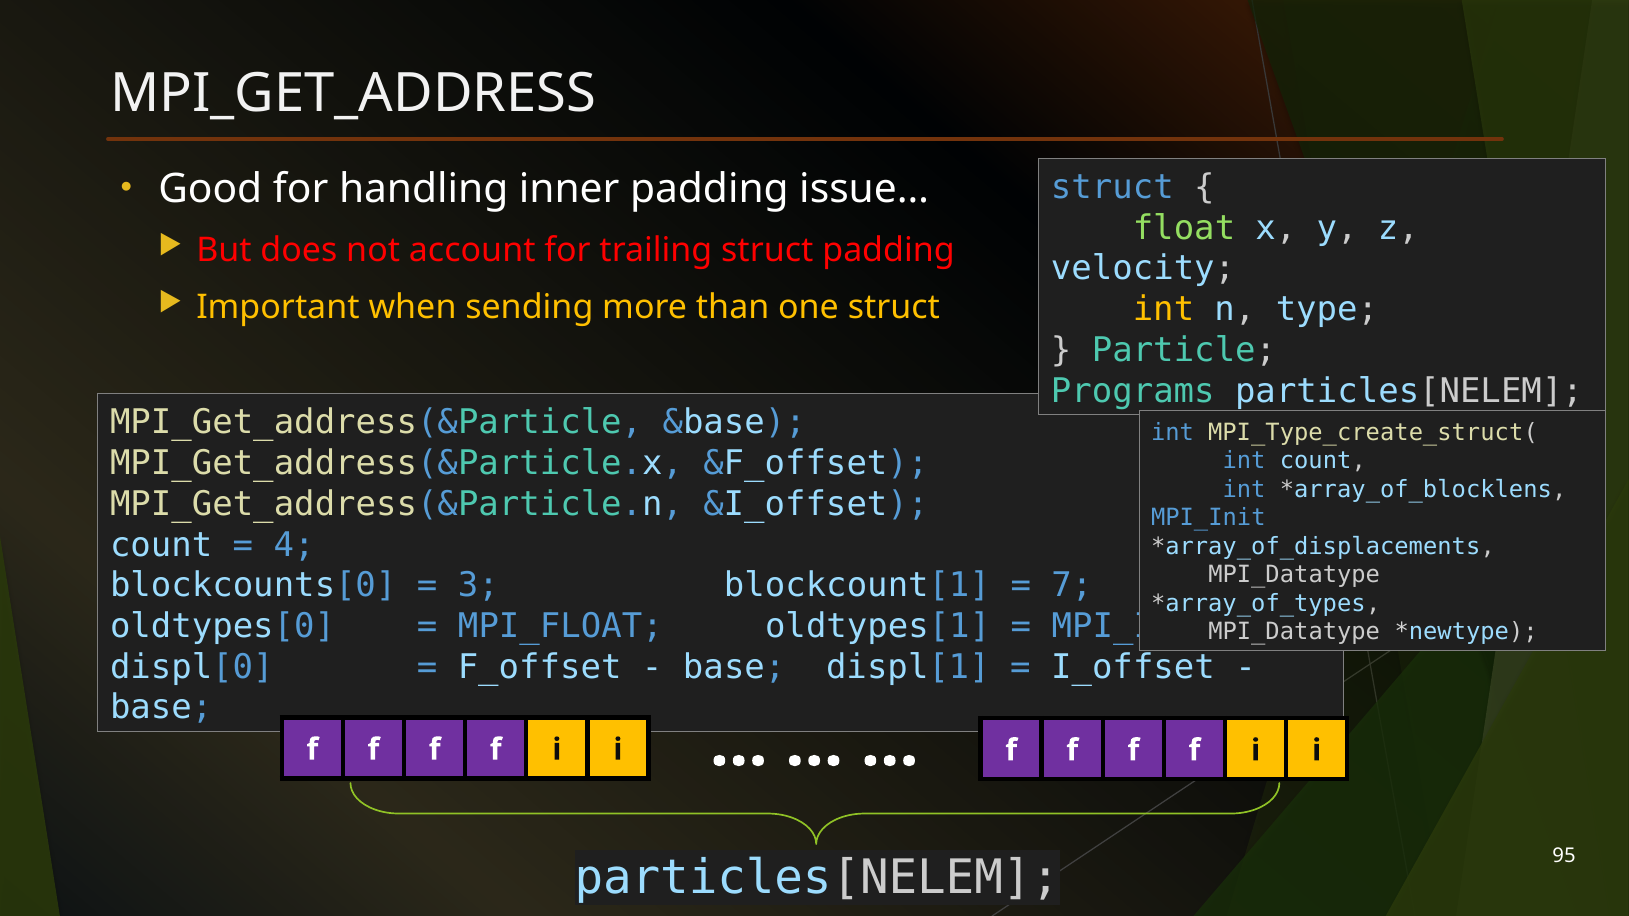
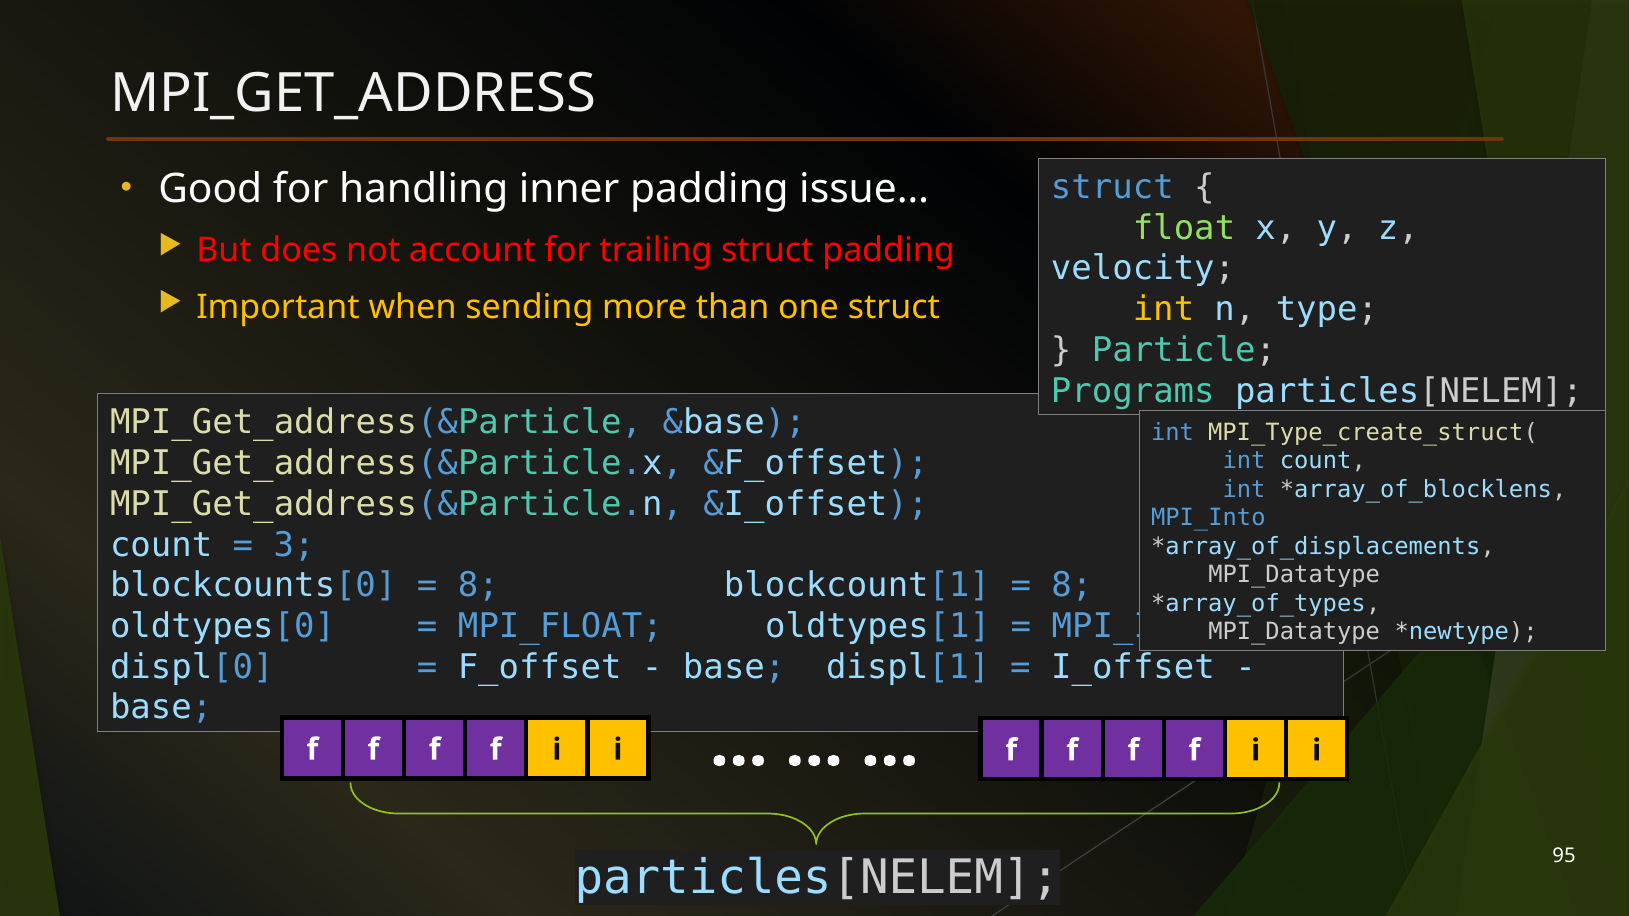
MPI_Init: MPI_Init -> MPI_Into
4: 4 -> 3
3 at (478, 586): 3 -> 8
7 at (1072, 586): 7 -> 8
